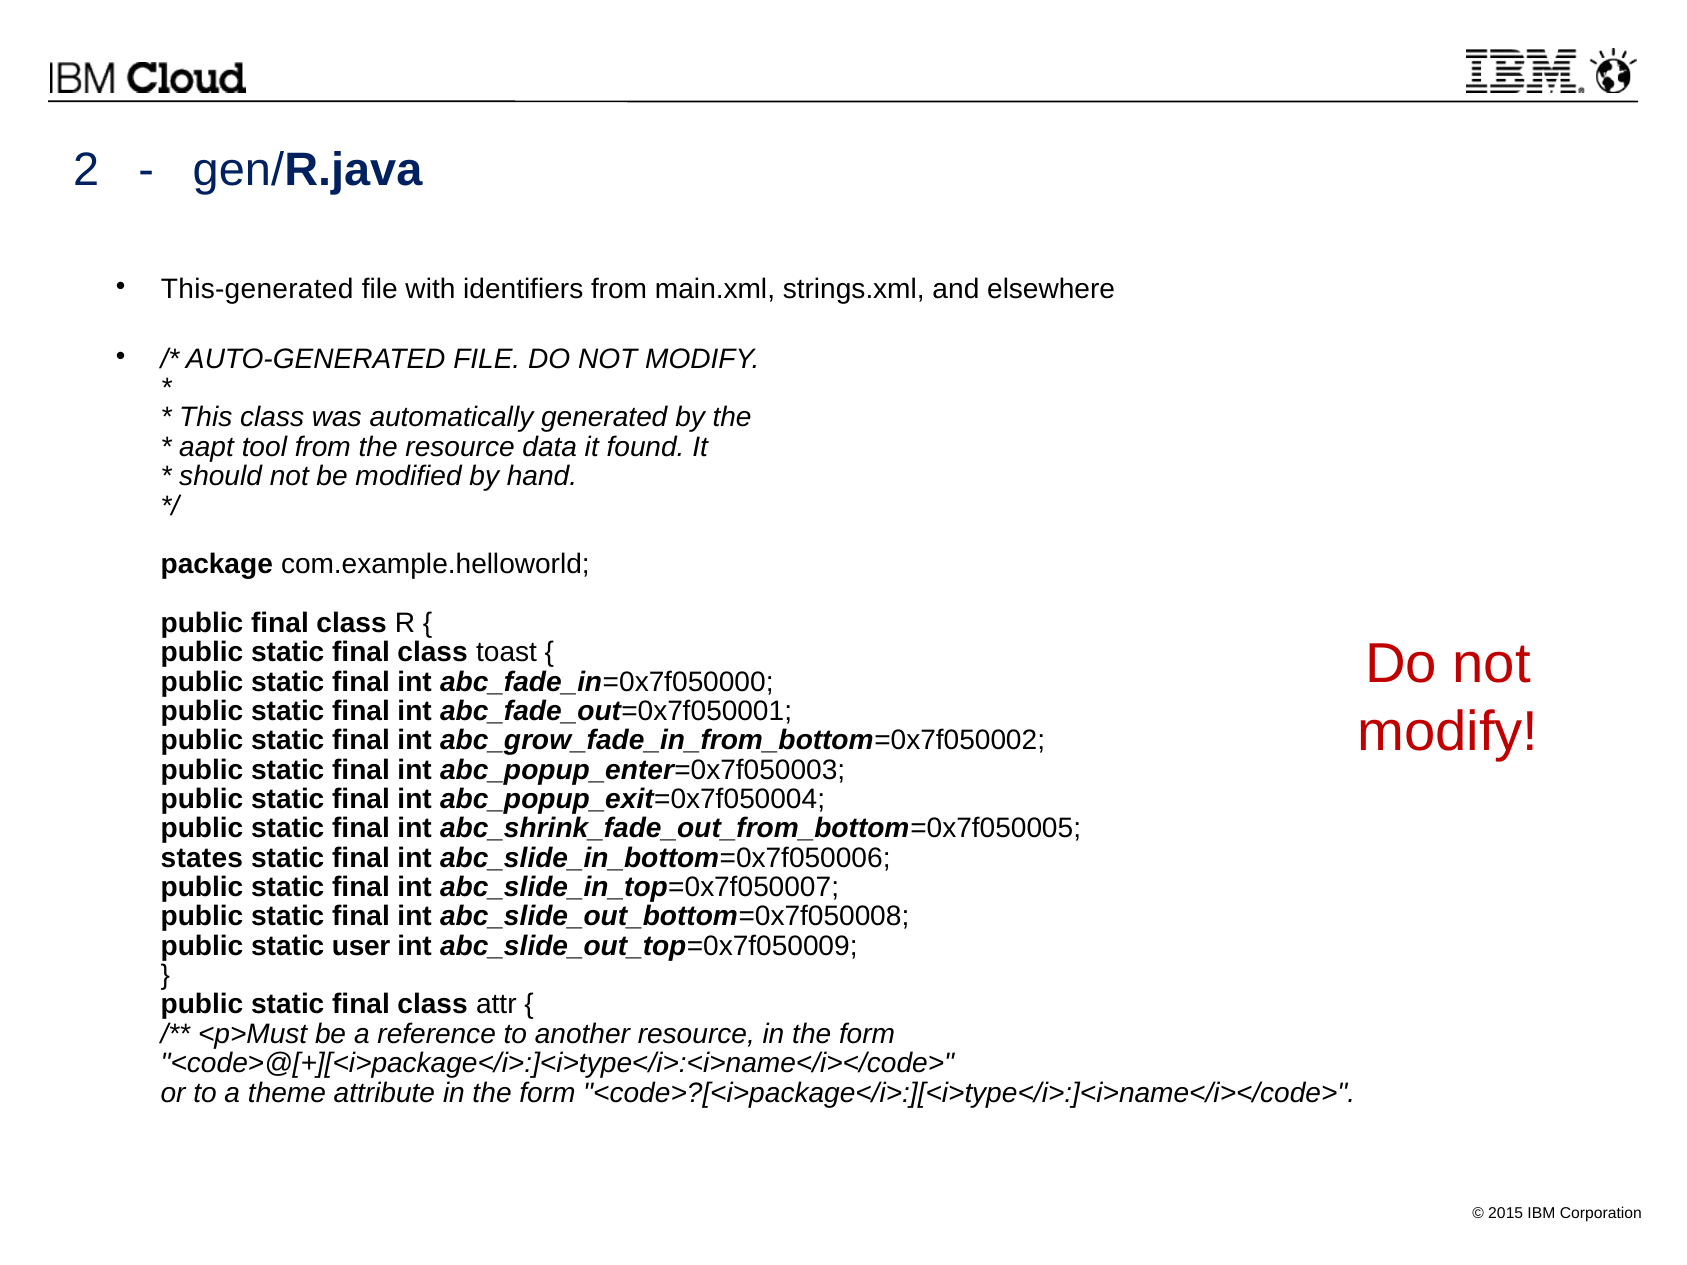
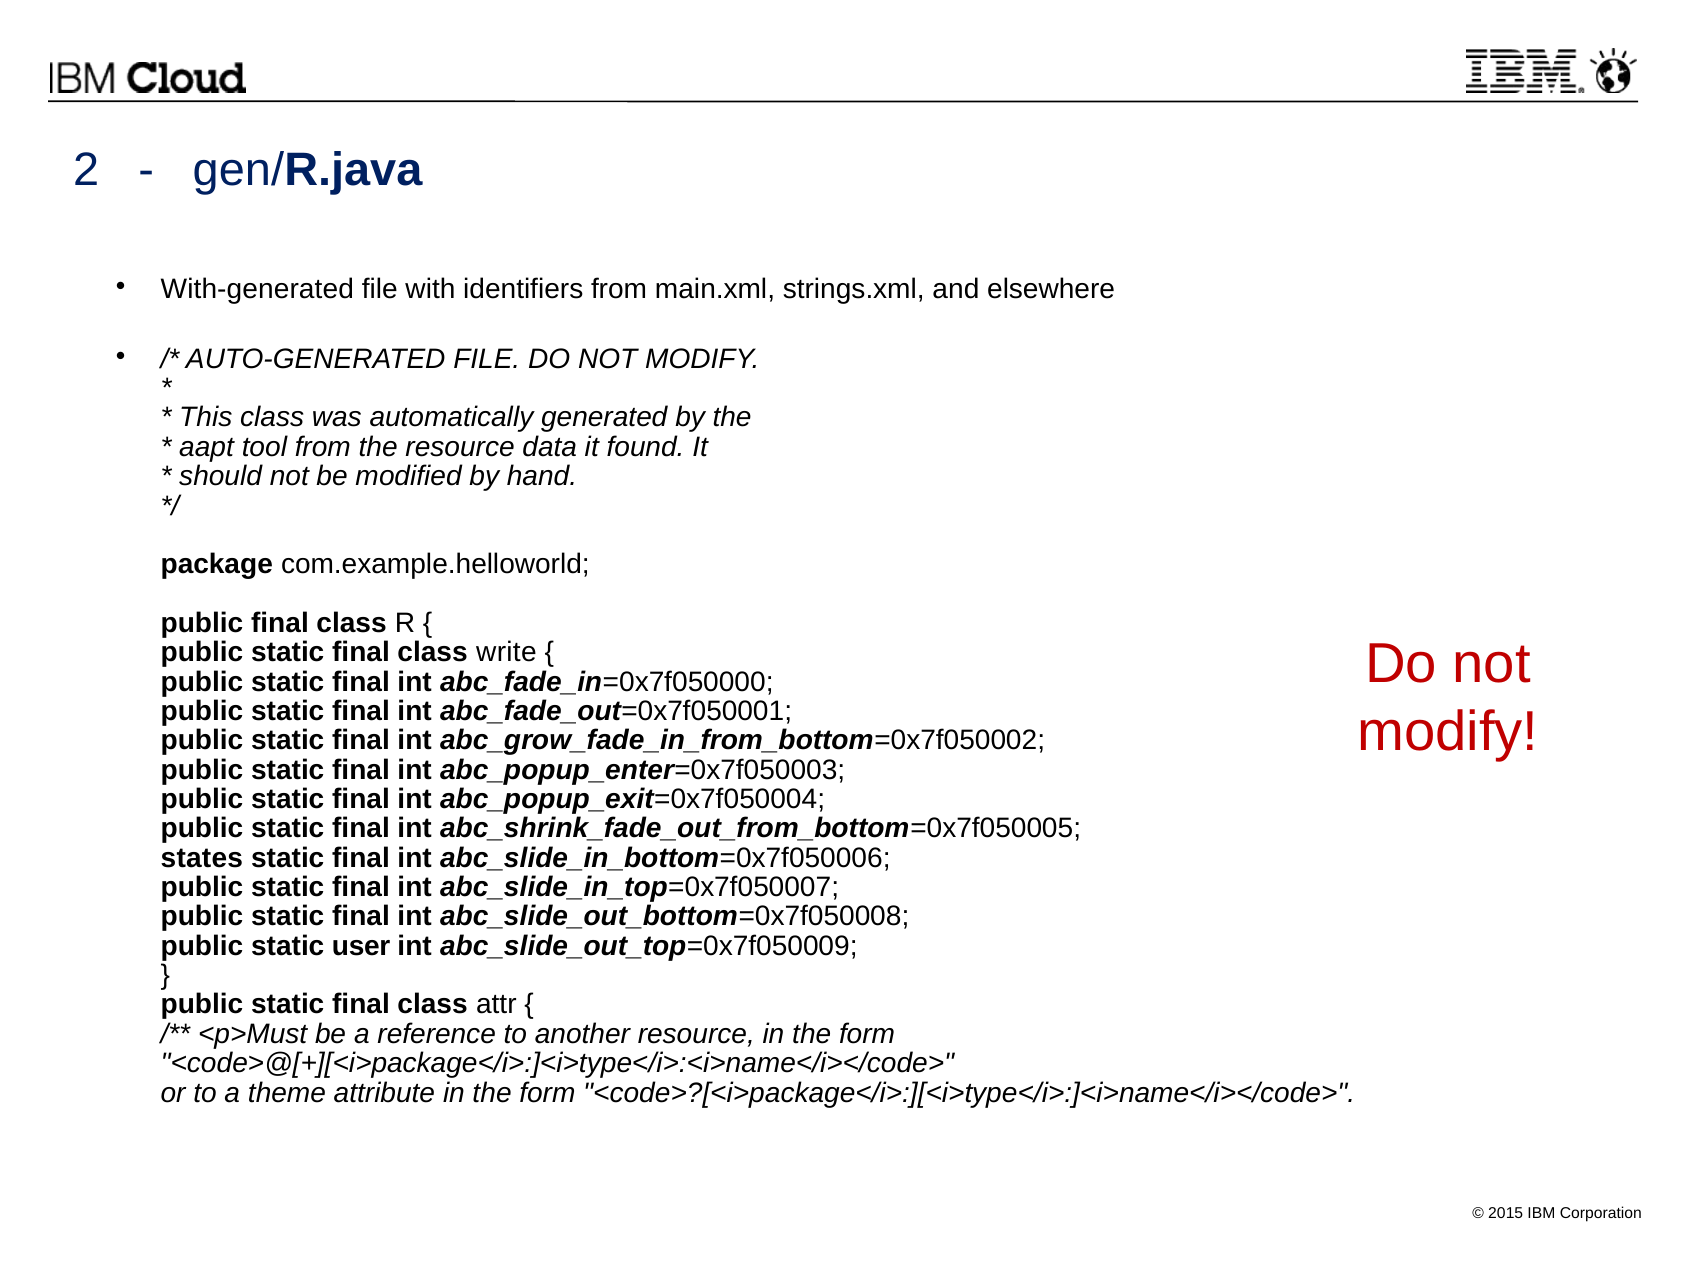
This-generated: This-generated -> With-generated
toast: toast -> write
